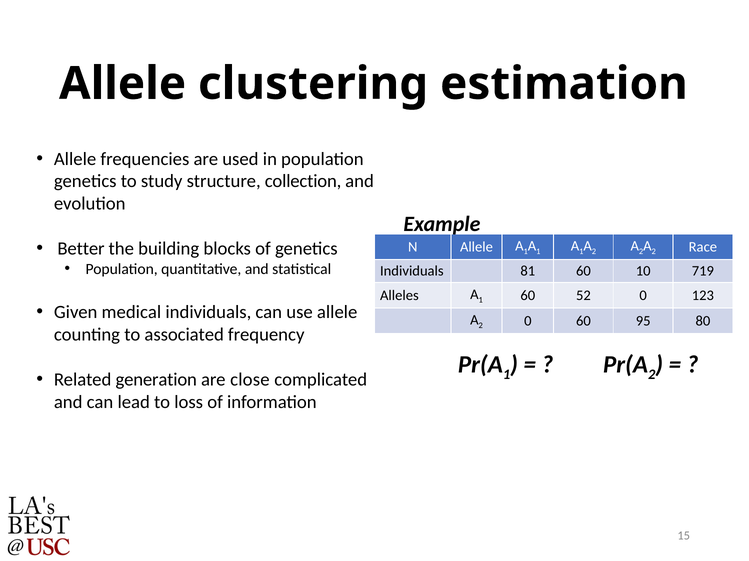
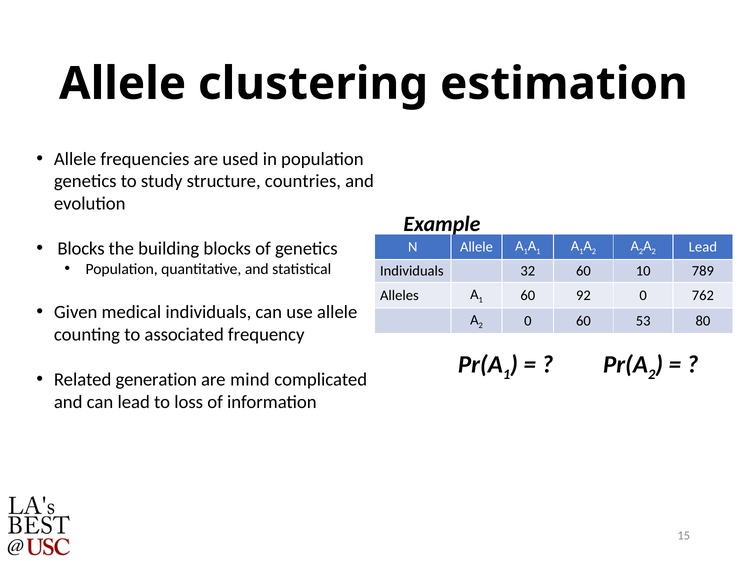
collection: collection -> countries
Better at (81, 249): Better -> Blocks
Race at (703, 247): Race -> Lead
81: 81 -> 32
719: 719 -> 789
52: 52 -> 92
123: 123 -> 762
95: 95 -> 53
close: close -> mind
